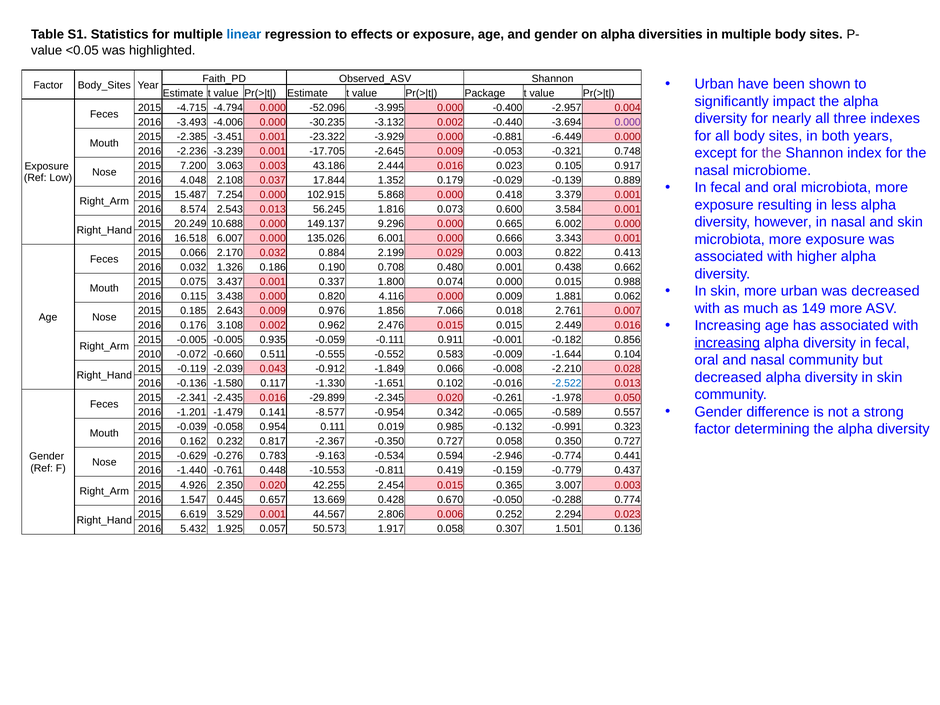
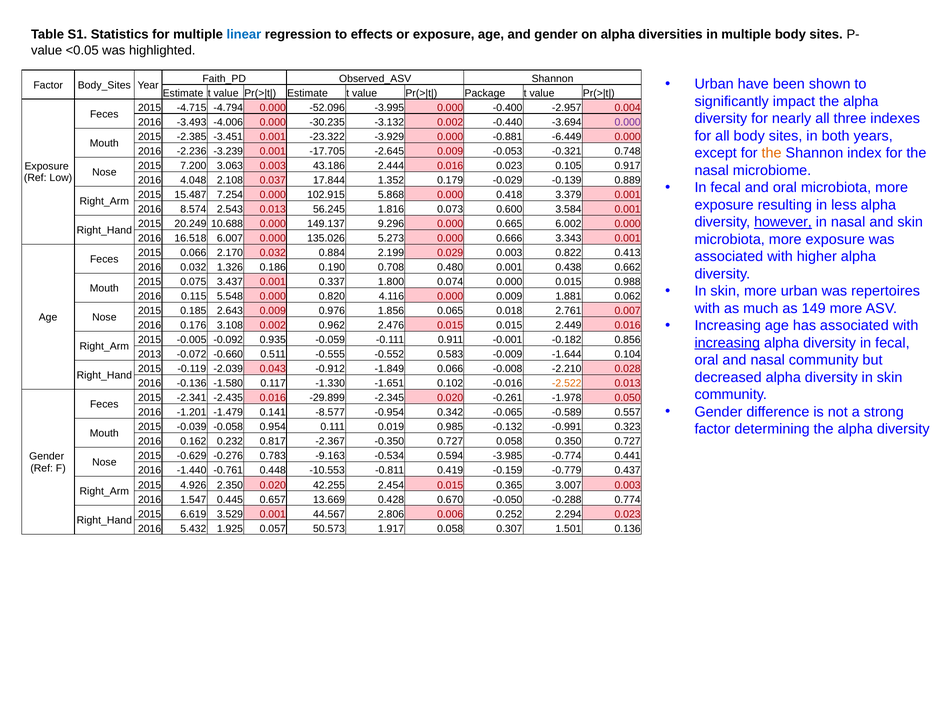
the at (772, 153) colour: purple -> orange
however underline: none -> present
6.001: 6.001 -> 5.273
was decreased: decreased -> repertoires
3.438: 3.438 -> 5.548
7.066: 7.066 -> 0.065
-0.005 -0.005: -0.005 -> -0.092
2010: 2010 -> 2013
-2.522 colour: blue -> orange
-2.946: -2.946 -> -3.985
